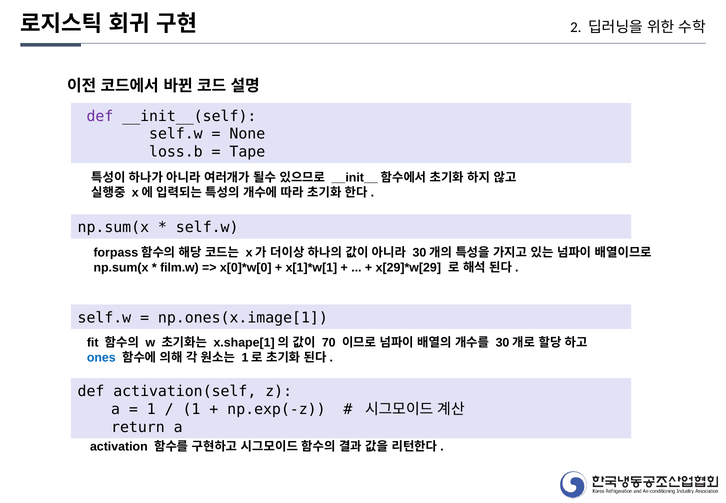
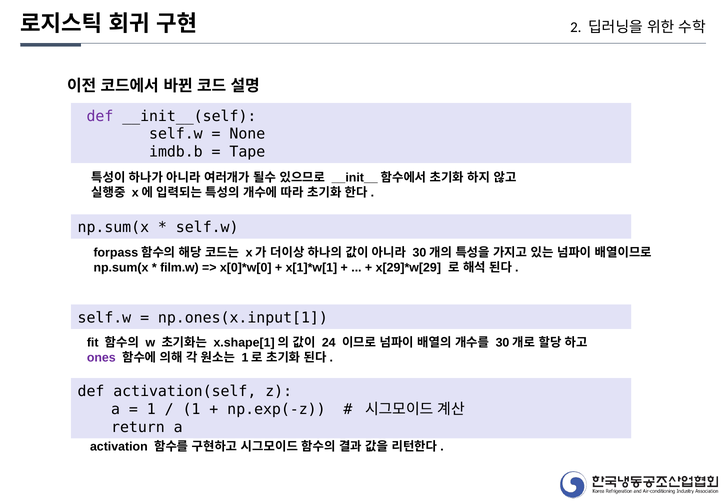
loss.b: loss.b -> imdb.b
np.ones(x.image[1: np.ones(x.image[1 -> np.ones(x.input[1
70: 70 -> 24
ones colour: blue -> purple
